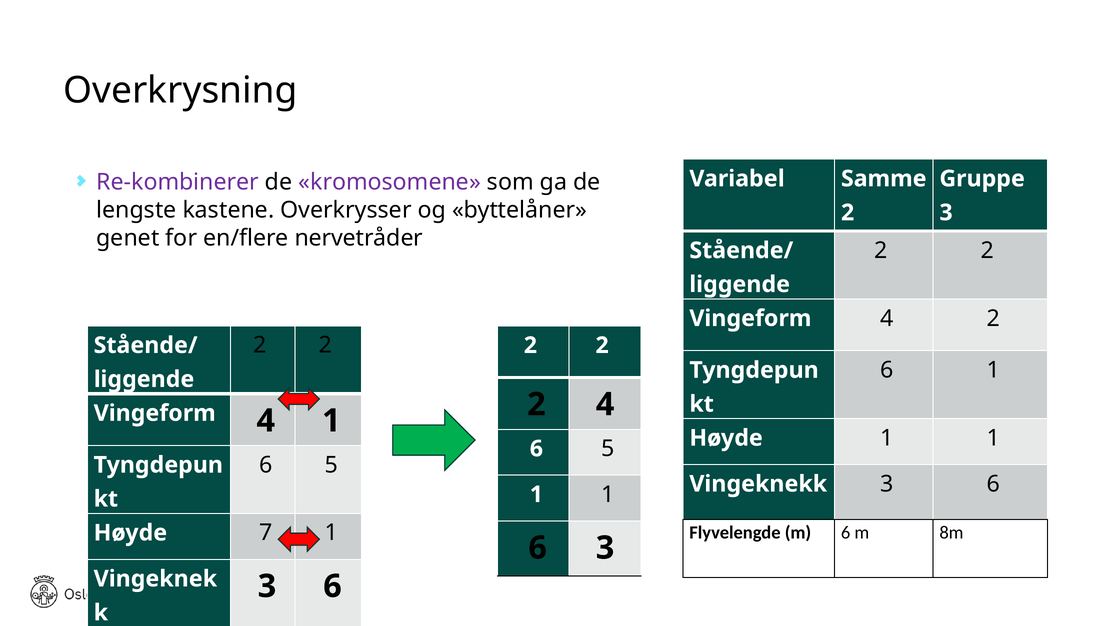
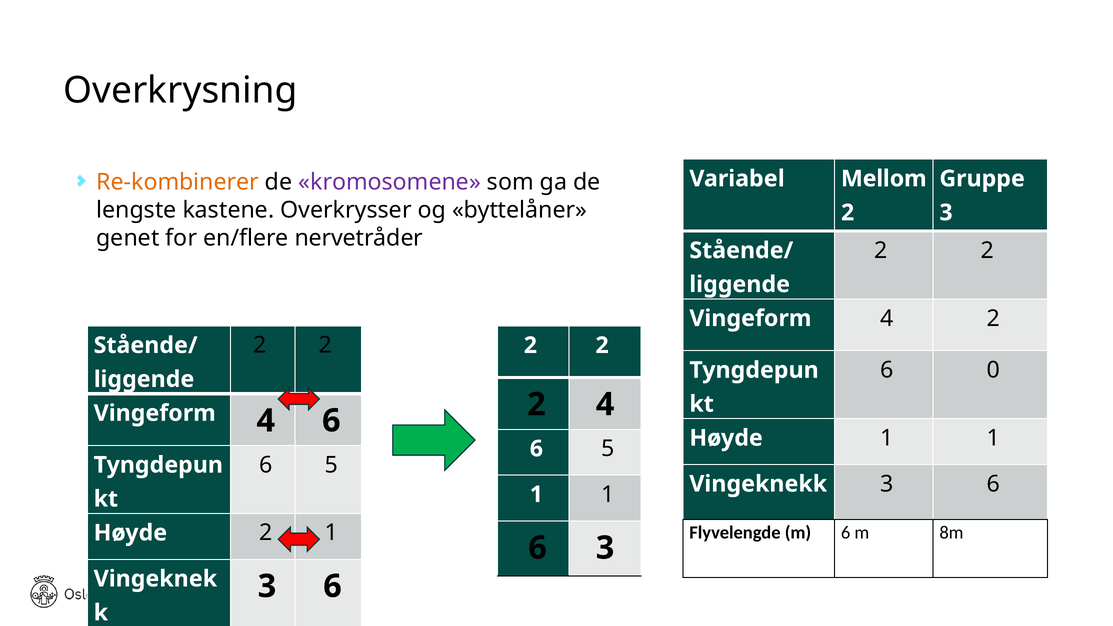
Samme: Samme -> Mellom
Re-kombinerer colour: purple -> orange
6 1: 1 -> 0
Vingeform 4 1: 1 -> 6
Høyde 7: 7 -> 2
